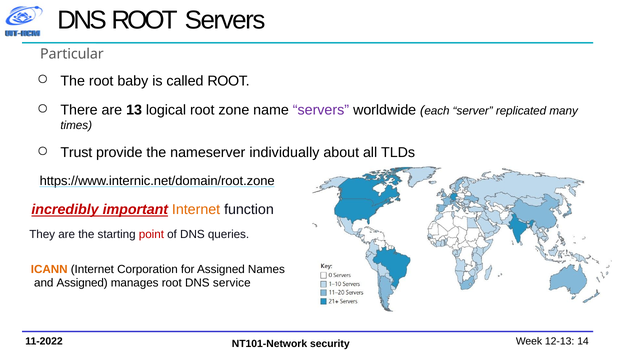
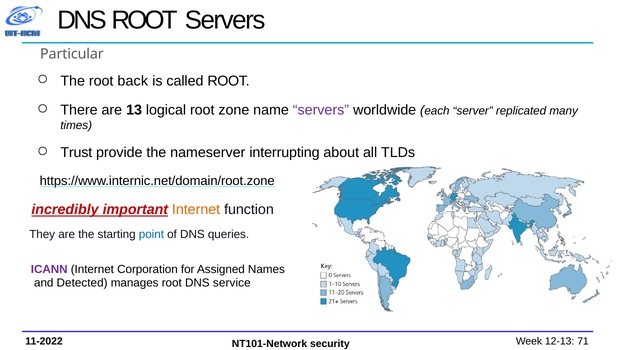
baby: baby -> back
individually: individually -> interrupting
point colour: red -> blue
ICANN colour: orange -> purple
and Assigned: Assigned -> Detected
14: 14 -> 71
